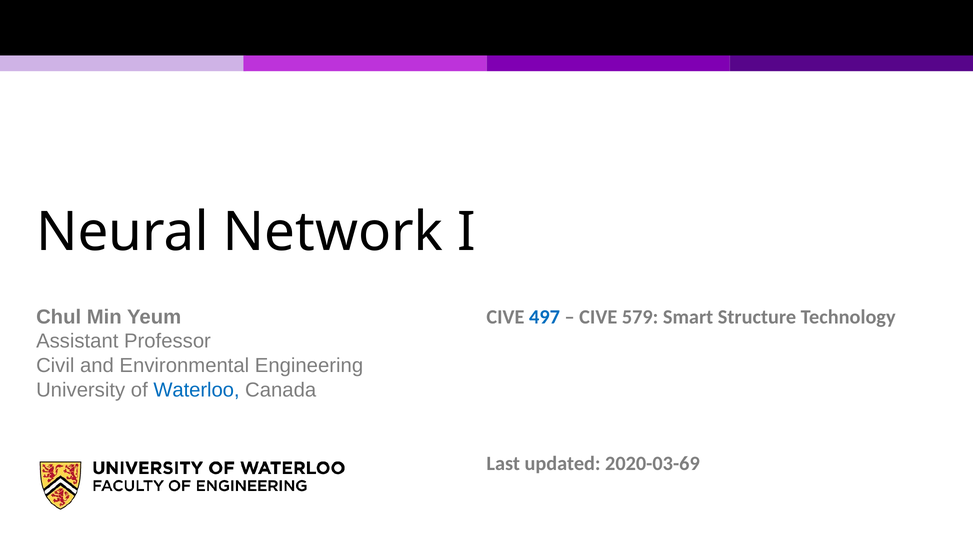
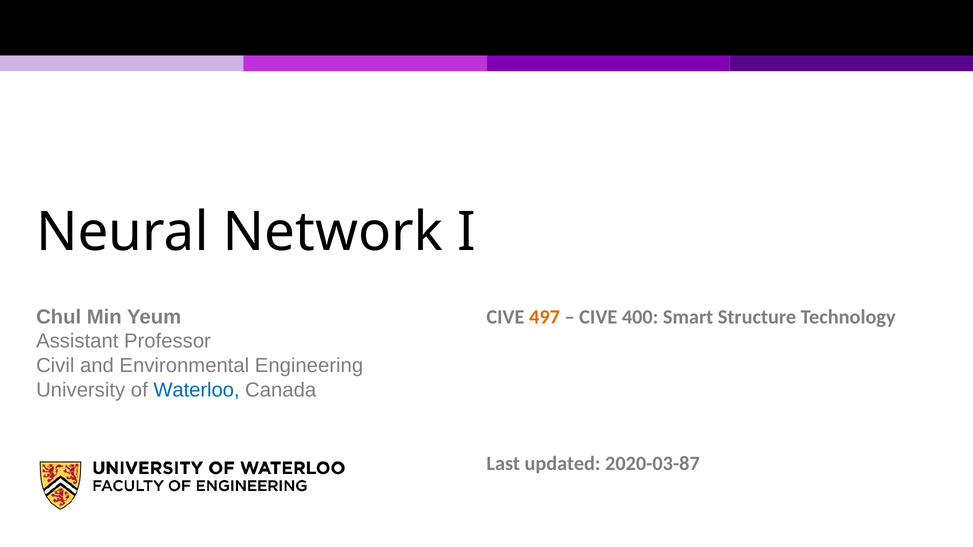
497 colour: blue -> orange
579: 579 -> 400
2020-03-69: 2020-03-69 -> 2020-03-87
